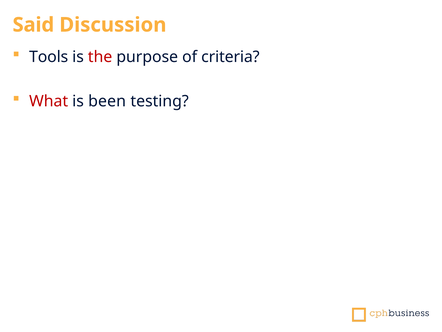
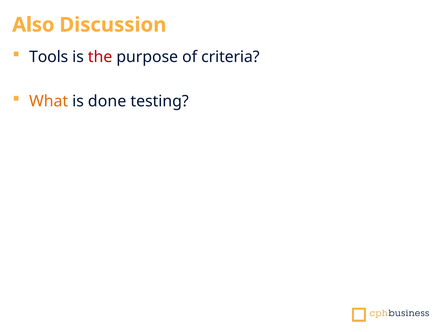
Said: Said -> Also
What colour: red -> orange
been: been -> done
